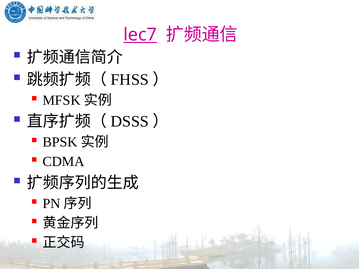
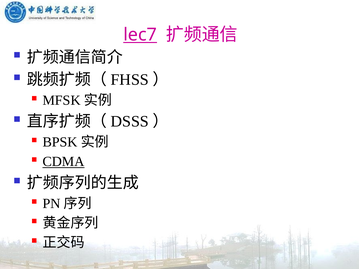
CDMA underline: none -> present
